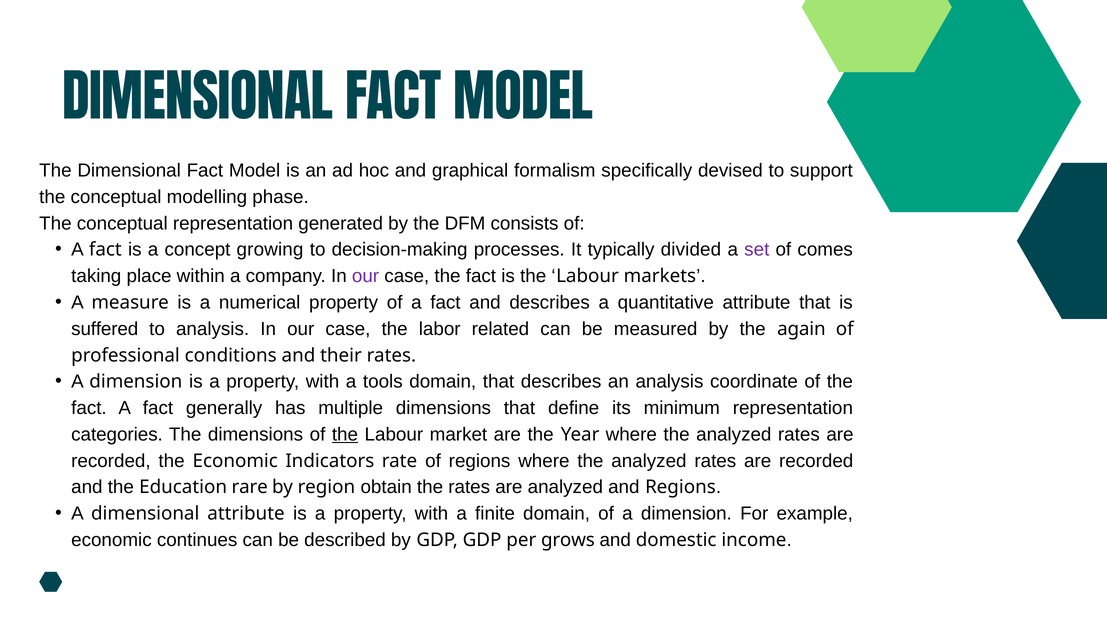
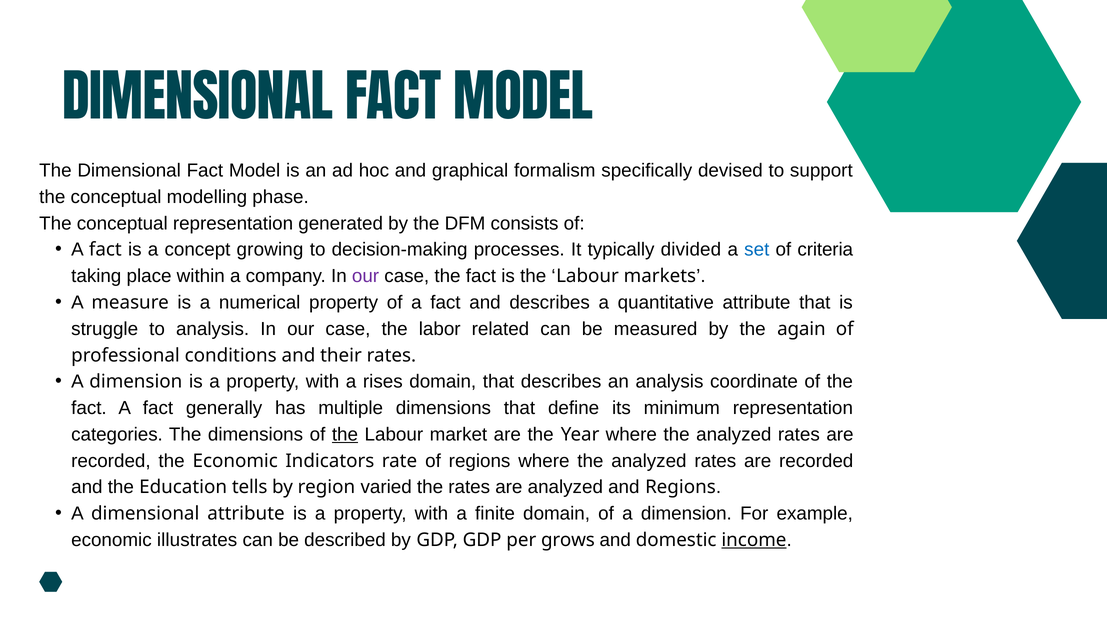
set colour: purple -> blue
comes: comes -> criteria
suffered: suffered -> struggle
tools: tools -> rises
rare: rare -> tells
obtain: obtain -> varied
continues: continues -> illustrates
income underline: none -> present
